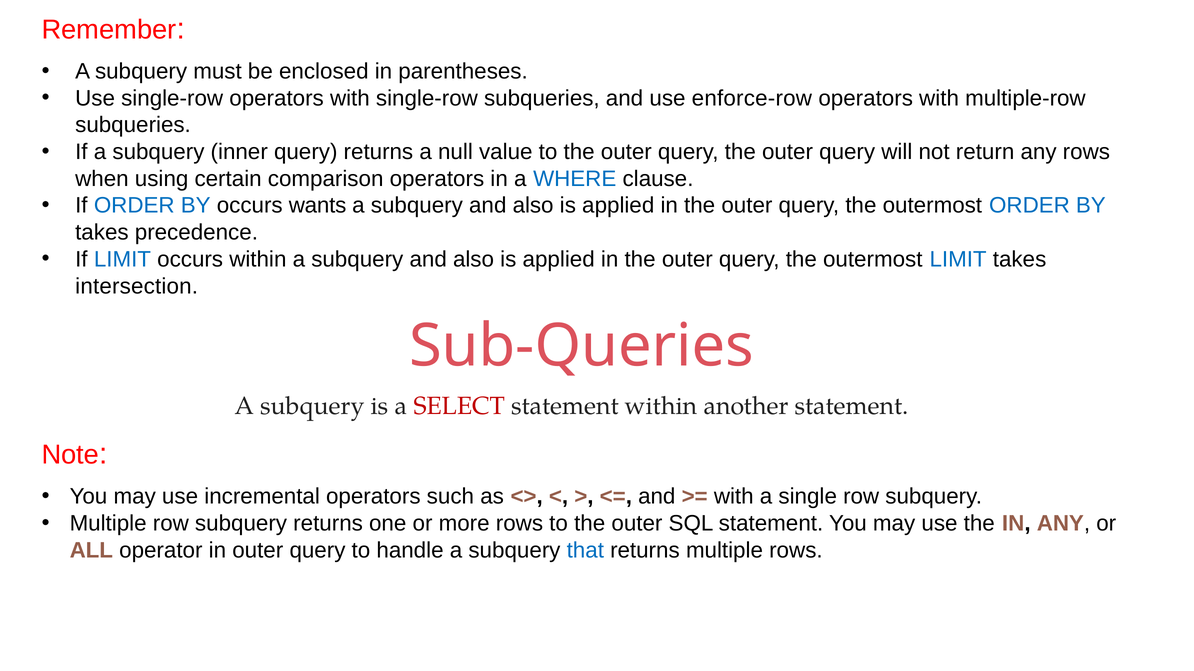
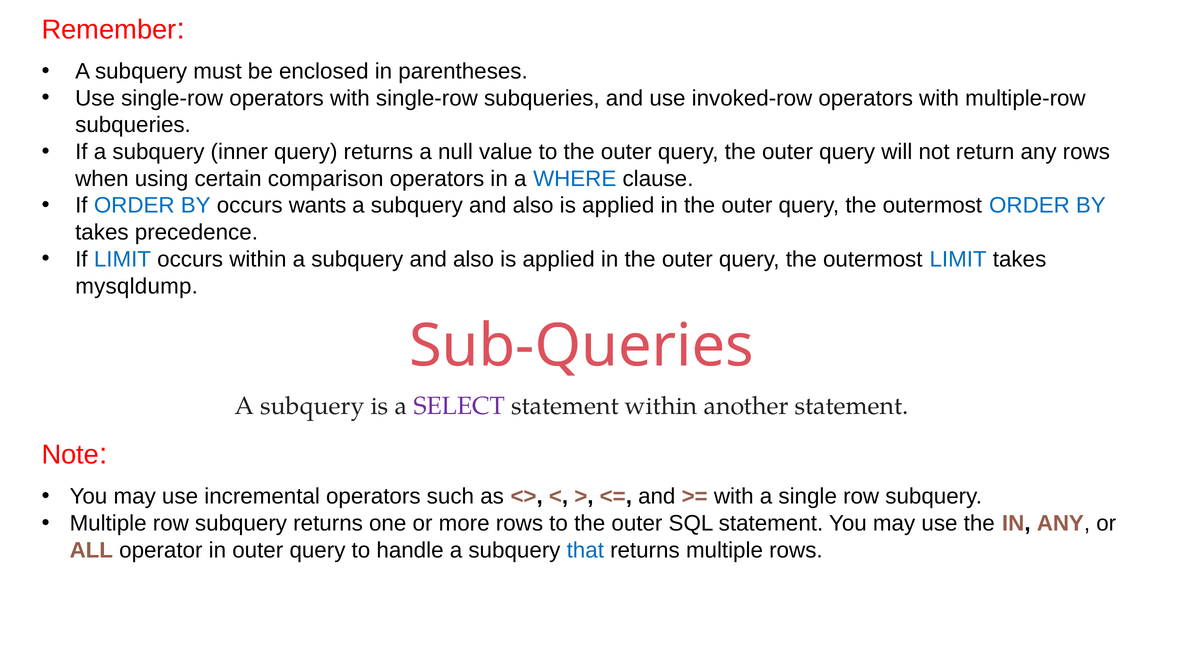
enforce-row: enforce-row -> invoked-row
intersection: intersection -> mysqldump
SELECT colour: red -> purple
